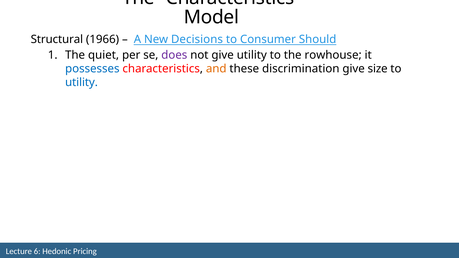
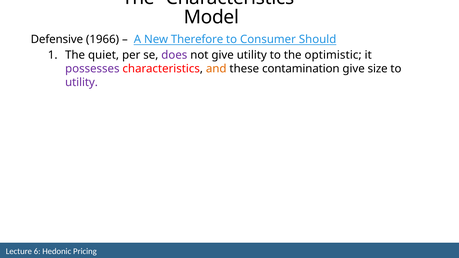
Structural: Structural -> Defensive
Decisions: Decisions -> Therefore
rowhouse: rowhouse -> optimistic
possesses colour: blue -> purple
discrimination: discrimination -> contamination
utility at (81, 83) colour: blue -> purple
